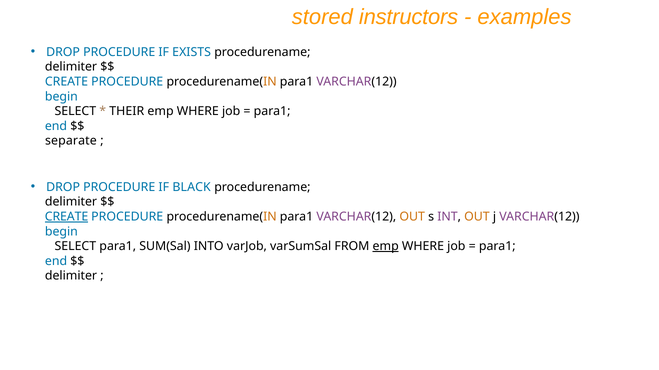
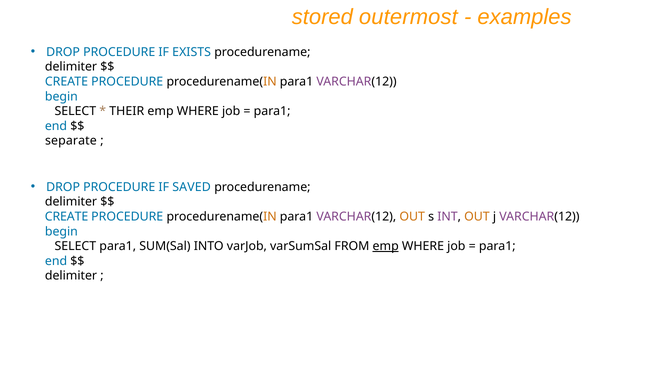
instructors: instructors -> outermost
BLACK: BLACK -> SAVED
CREATE at (67, 217) underline: present -> none
